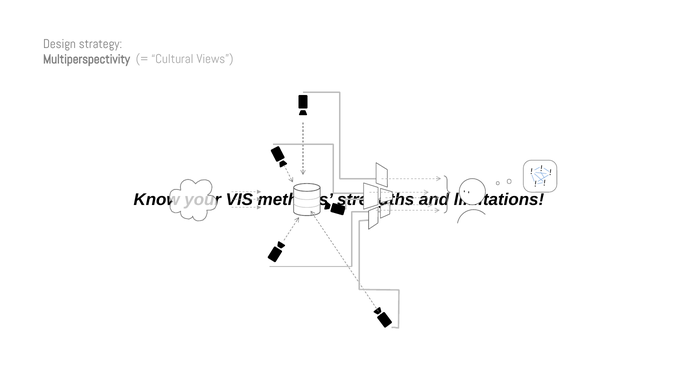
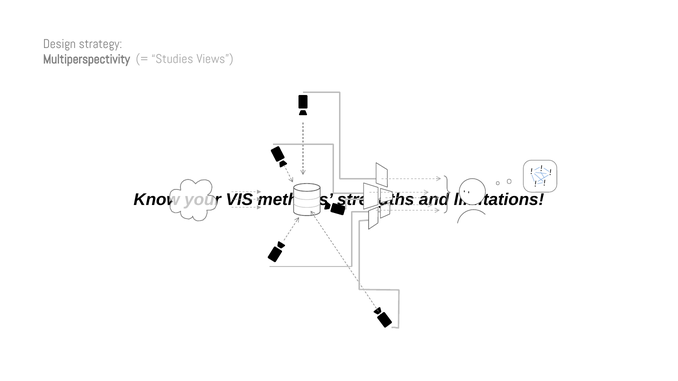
Cultural: Cultural -> Studies
